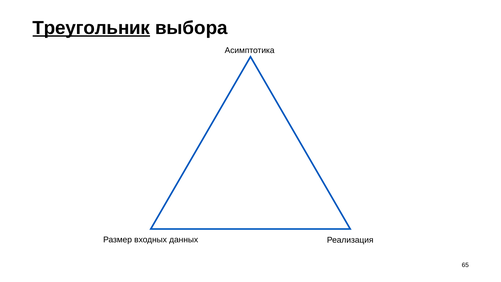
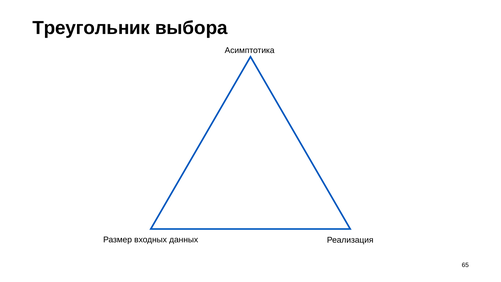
Треугольник underline: present -> none
